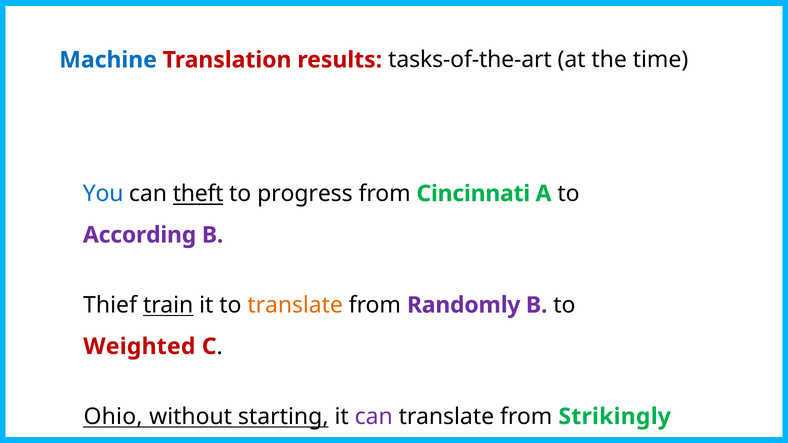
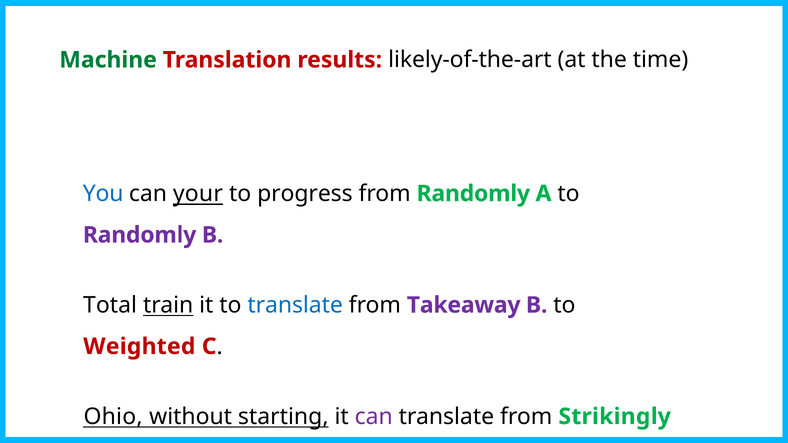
Machine colour: blue -> green
tasks-of-the-art: tasks-of-the-art -> likely-of-the-art
theft: theft -> your
from Cincinnati: Cincinnati -> Randomly
According at (140, 235): According -> Randomly
Thief: Thief -> Total
translate at (295, 305) colour: orange -> blue
Randomly: Randomly -> Takeaway
